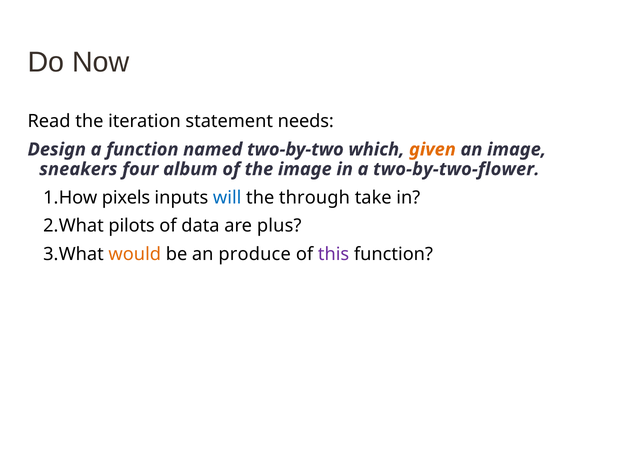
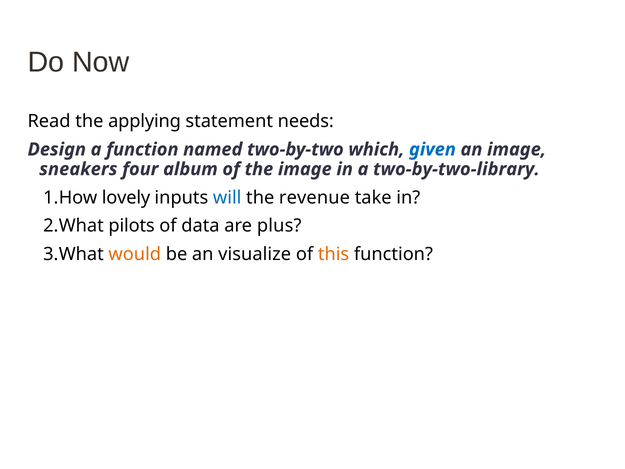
iteration: iteration -> applying
given colour: orange -> blue
two-by-two-flower: two-by-two-flower -> two-by-two-library
pixels: pixels -> lovely
through: through -> revenue
produce: produce -> visualize
this colour: purple -> orange
